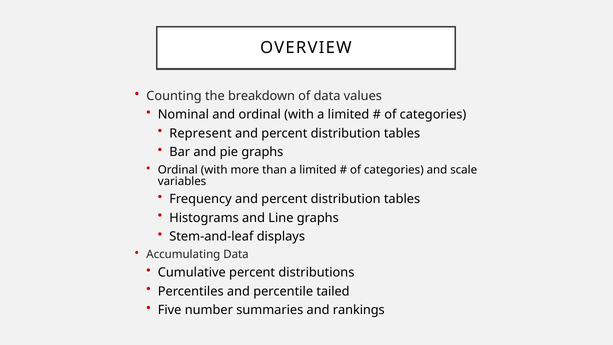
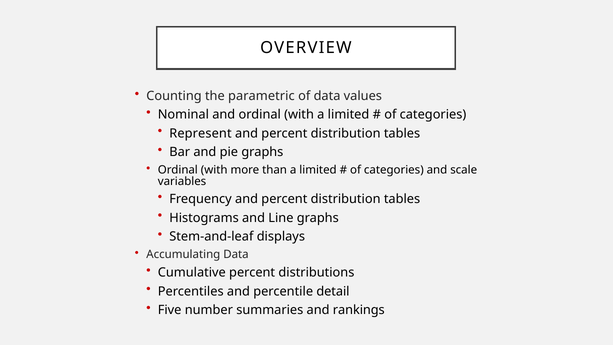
breakdown: breakdown -> parametric
tailed: tailed -> detail
